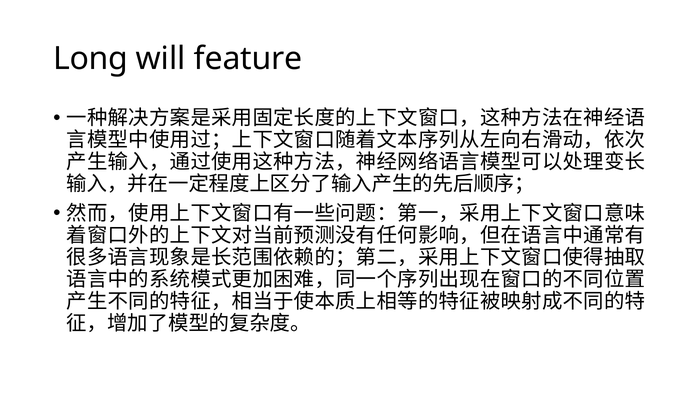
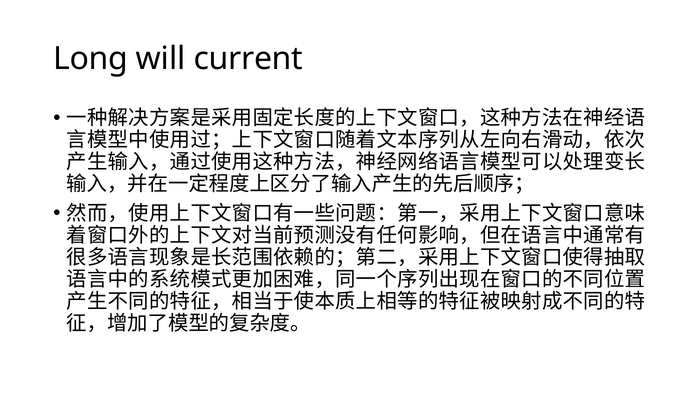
feature: feature -> current
